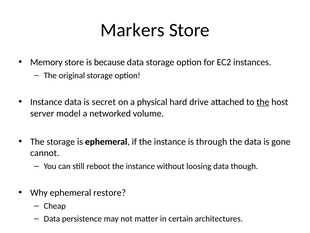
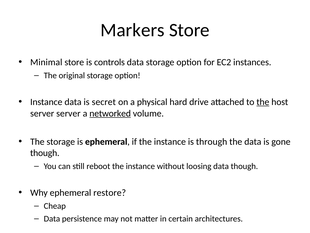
Memory: Memory -> Minimal
because: because -> controls
server model: model -> server
networked underline: none -> present
cannot at (45, 153): cannot -> though
